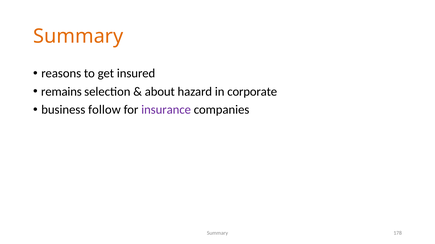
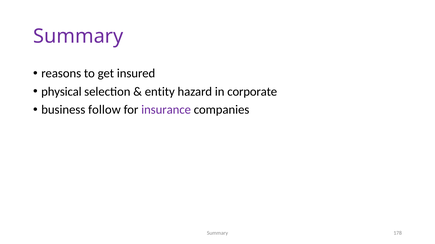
Summary at (78, 37) colour: orange -> purple
remains: remains -> physical
about: about -> entity
